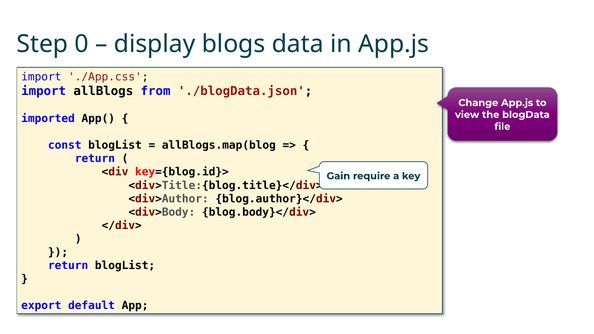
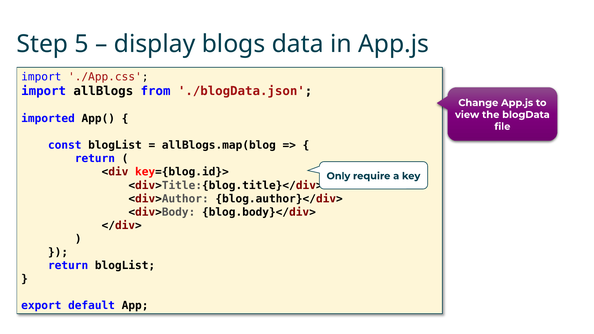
0: 0 -> 5
Gain: Gain -> Only
